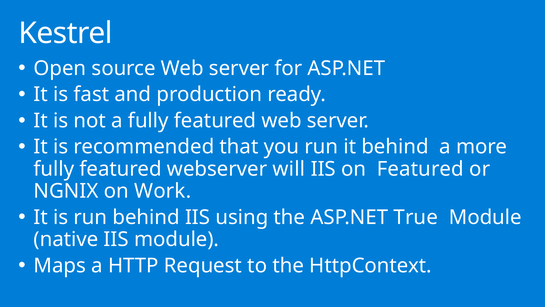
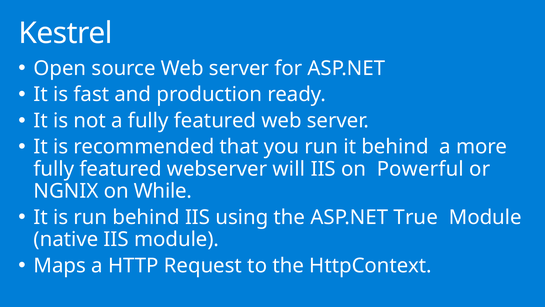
on Featured: Featured -> Powerful
Work: Work -> While
